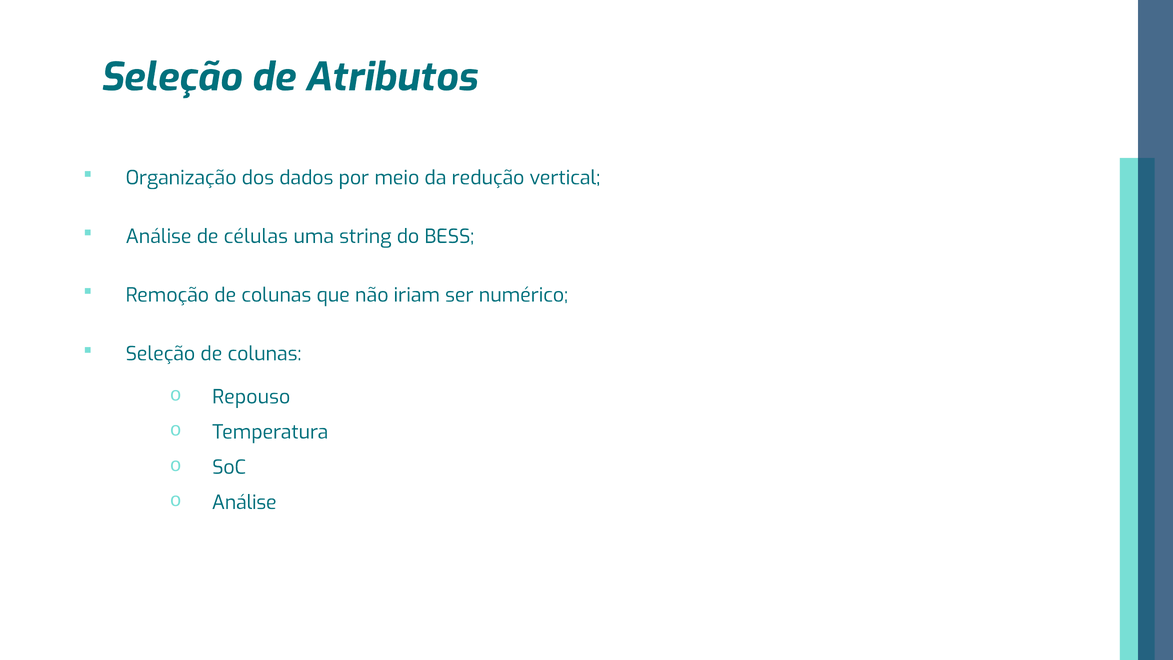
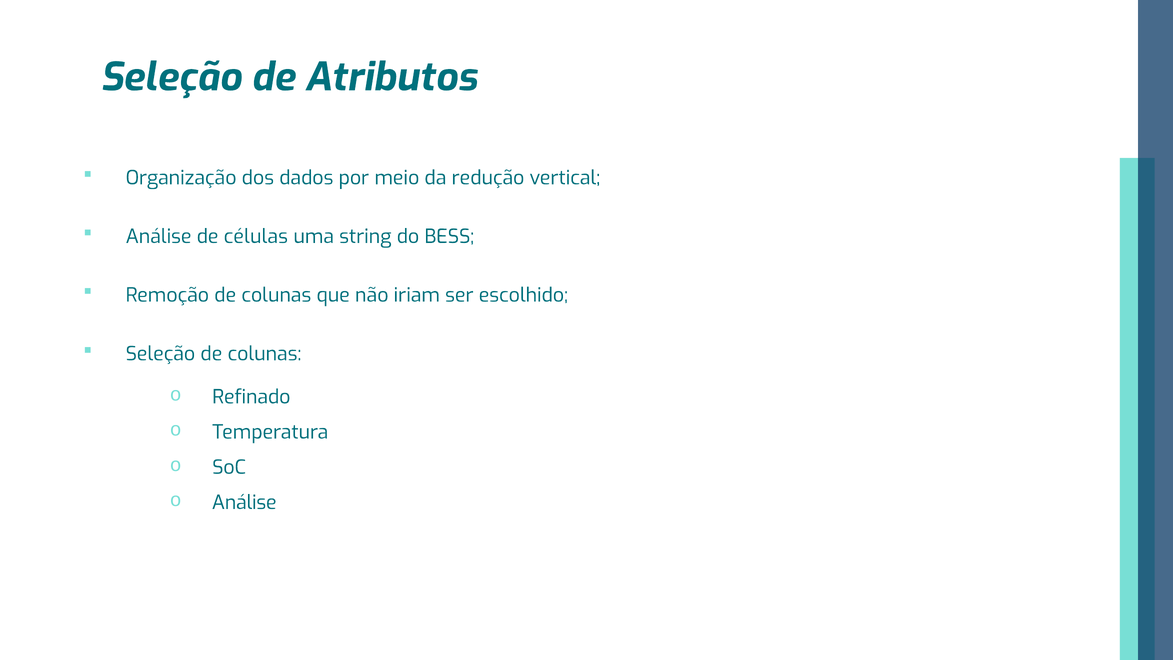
numérico: numérico -> escolhido
Repouso: Repouso -> Refinado
